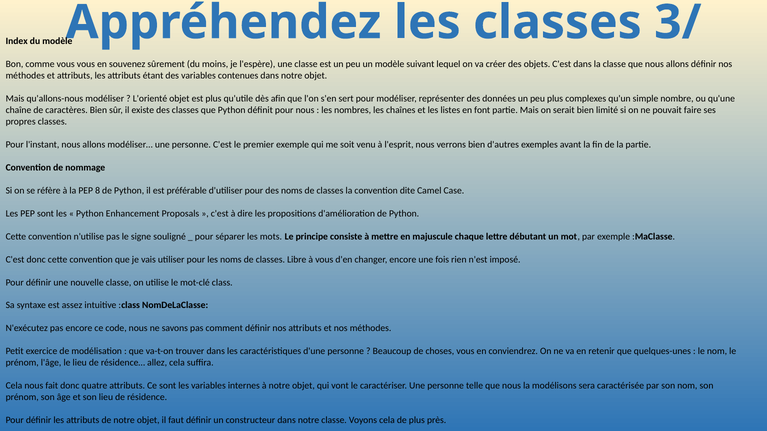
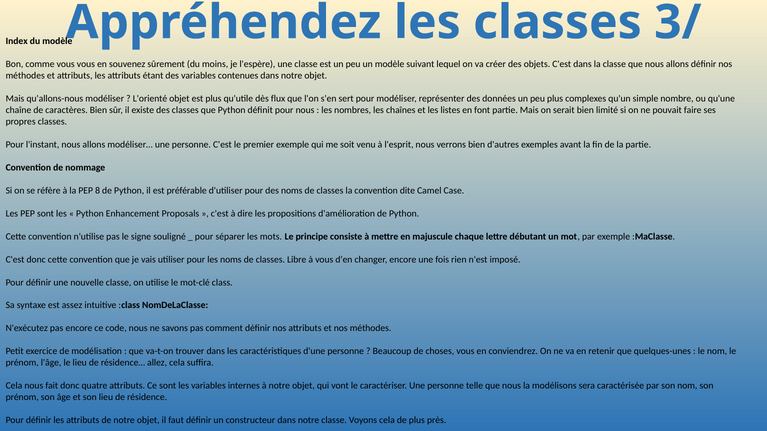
afin: afin -> flux
